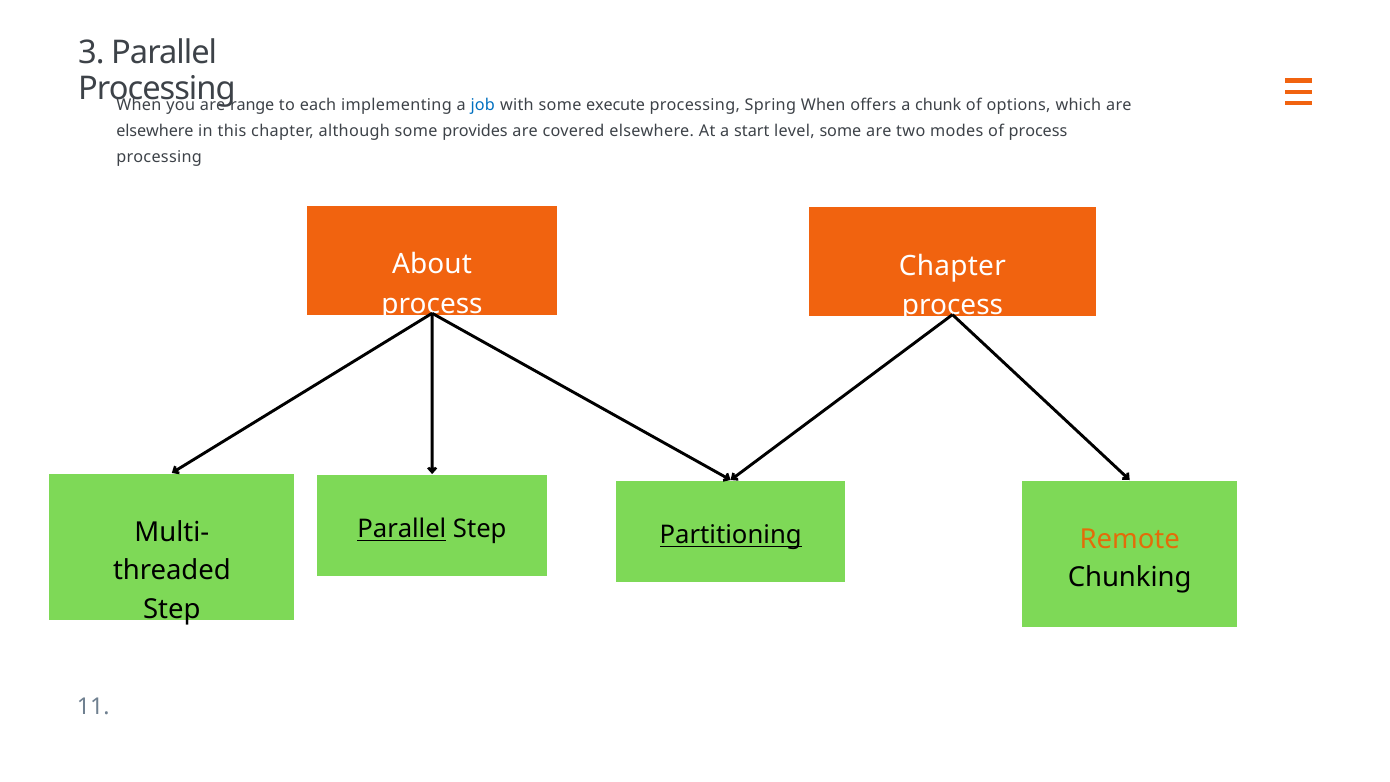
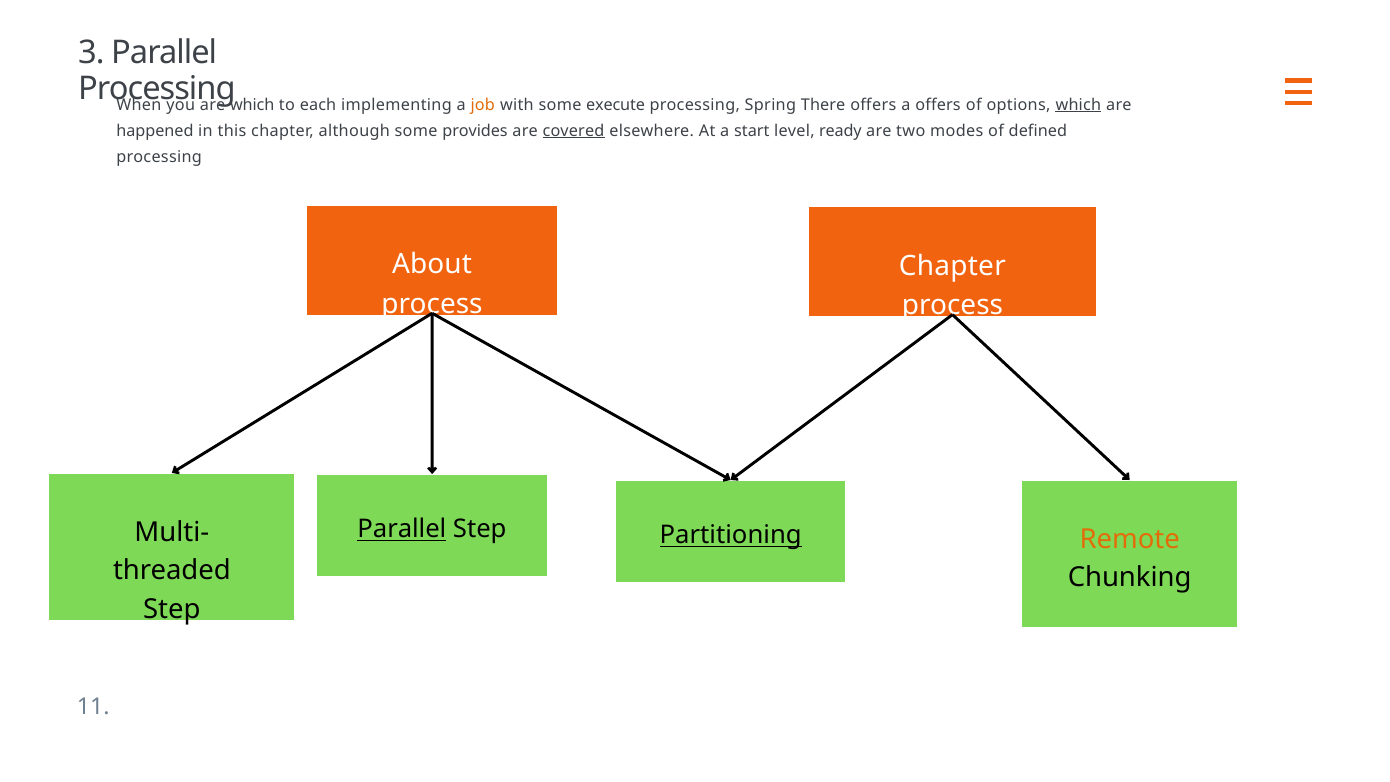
range at (252, 105): range -> which
job colour: blue -> orange
Spring When: When -> There
a chunk: chunk -> offers
which at (1078, 105) underline: none -> present
elsewhere at (155, 131): elsewhere -> happened
covered underline: none -> present
level some: some -> ready
of process: process -> defined
